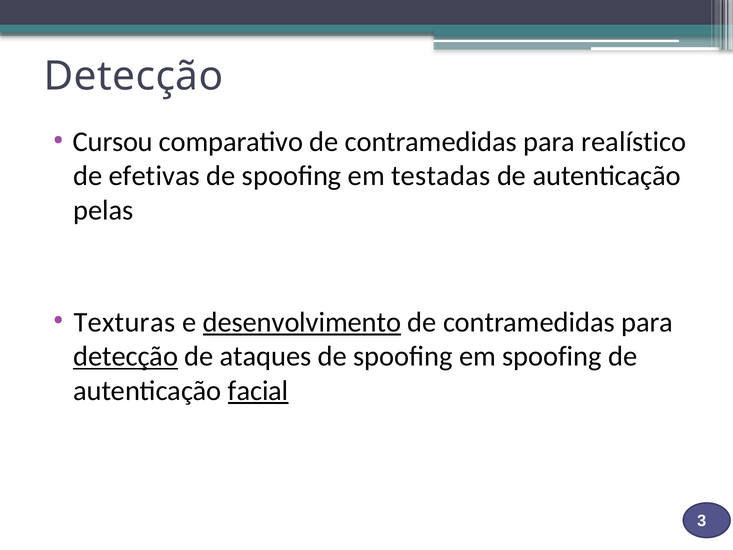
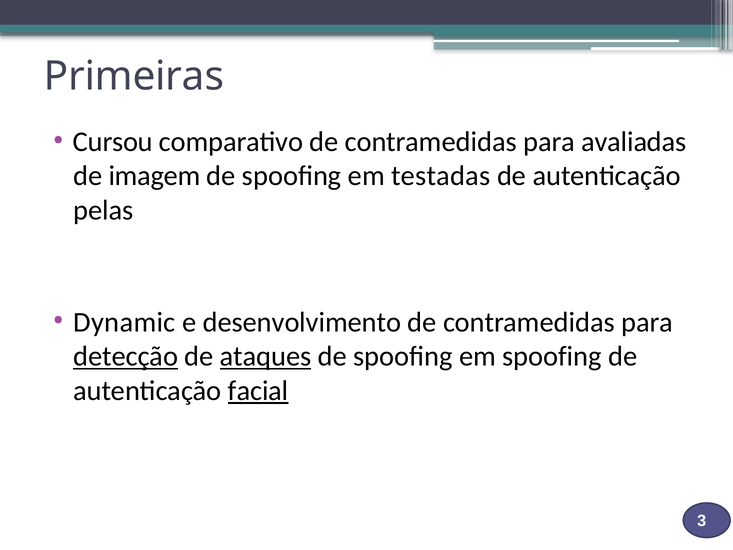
Detecção at (134, 76): Detecção -> Primeiras
realístico: realístico -> avaliadas
efetivas: efetivas -> imagem
Texturas: Texturas -> Dynamic
desenvolvimento underline: present -> none
ataques underline: none -> present
